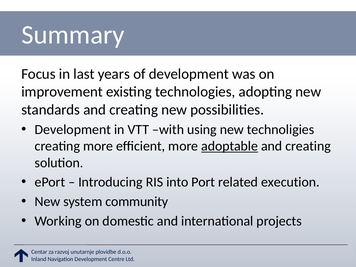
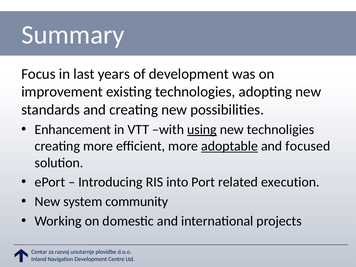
Development at (73, 130): Development -> Enhancement
using underline: none -> present
creating at (308, 146): creating -> focused
